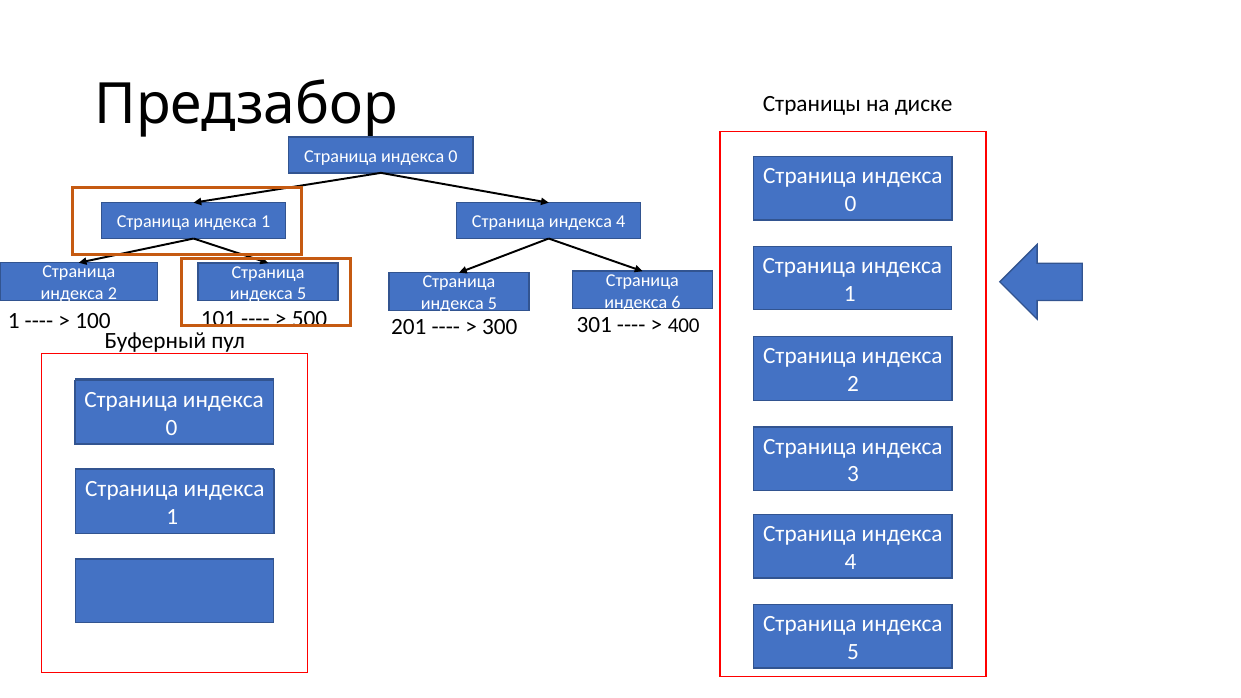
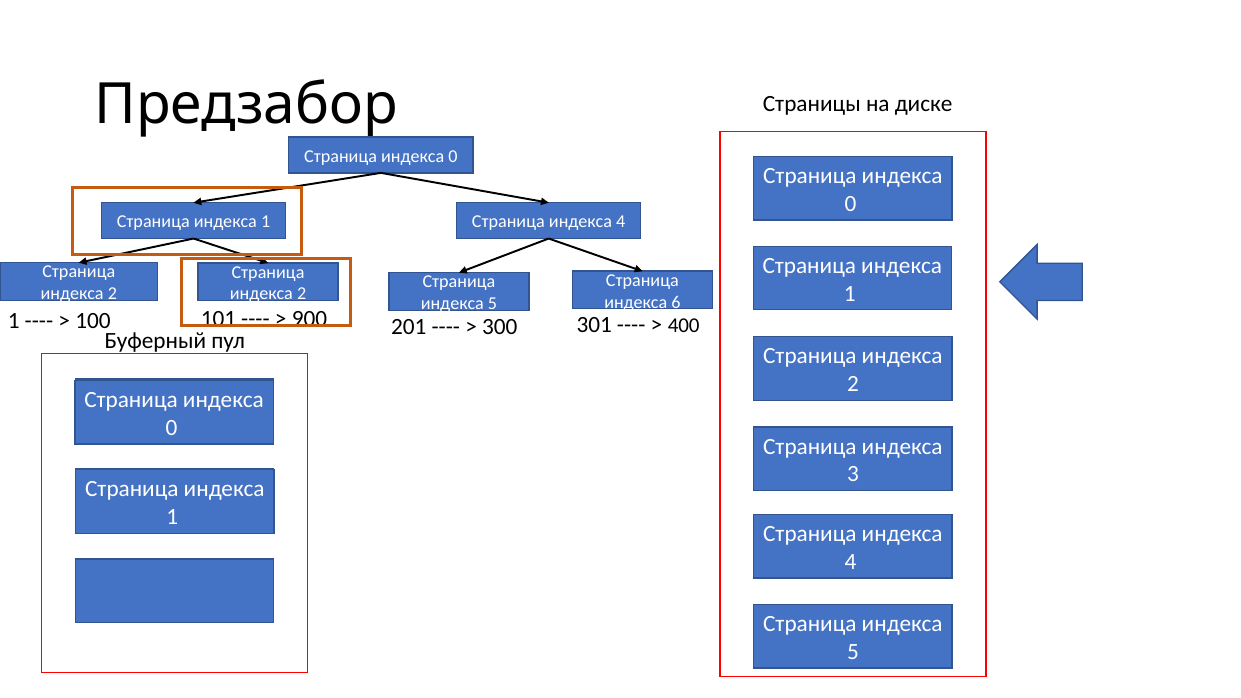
5 at (302, 294): 5 -> 2
500: 500 -> 900
